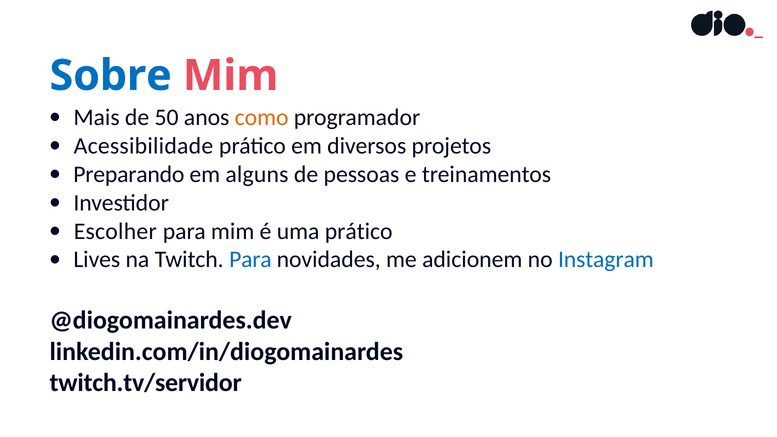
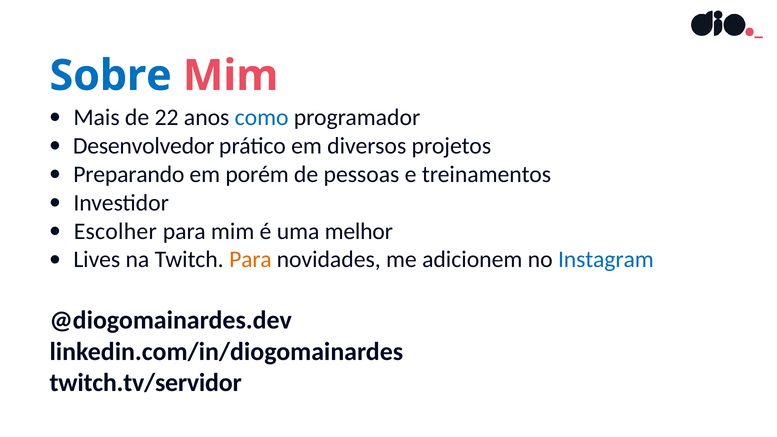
50: 50 -> 22
como colour: orange -> blue
Acessibilidade: Acessibilidade -> Desenvolvedor
alguns: alguns -> porém
uma prático: prático -> melhor
Para at (250, 260) colour: blue -> orange
